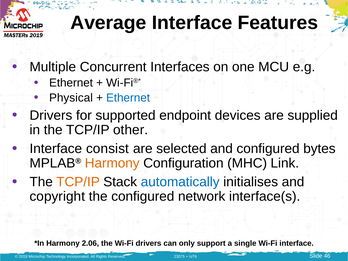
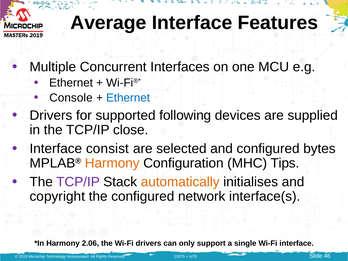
Physical: Physical -> Console
endpoint: endpoint -> following
other: other -> close
Link: Link -> Tips
TCP/IP at (78, 182) colour: orange -> purple
automatically colour: blue -> orange
